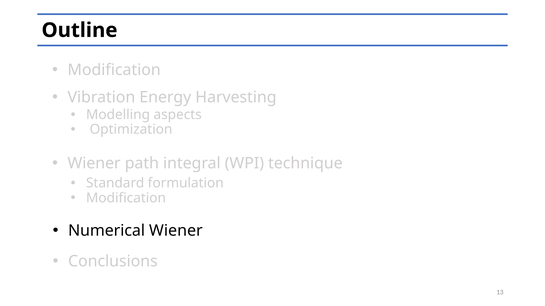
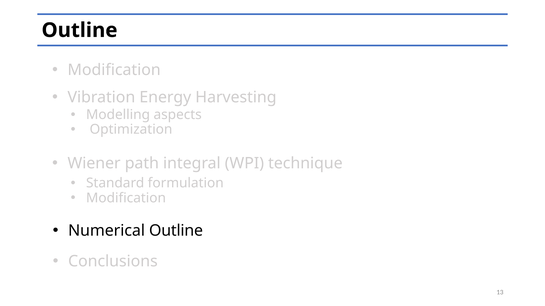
Numerical Wiener: Wiener -> Outline
